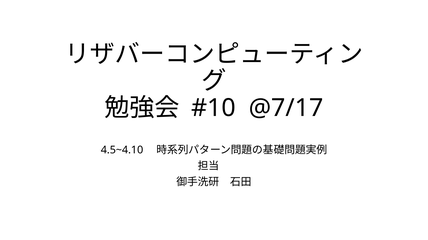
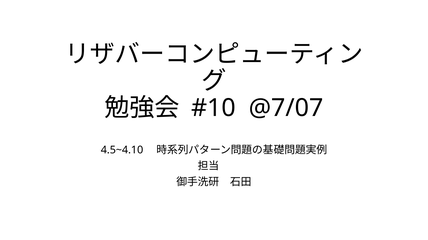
@7/17: @7/17 -> @7/07
